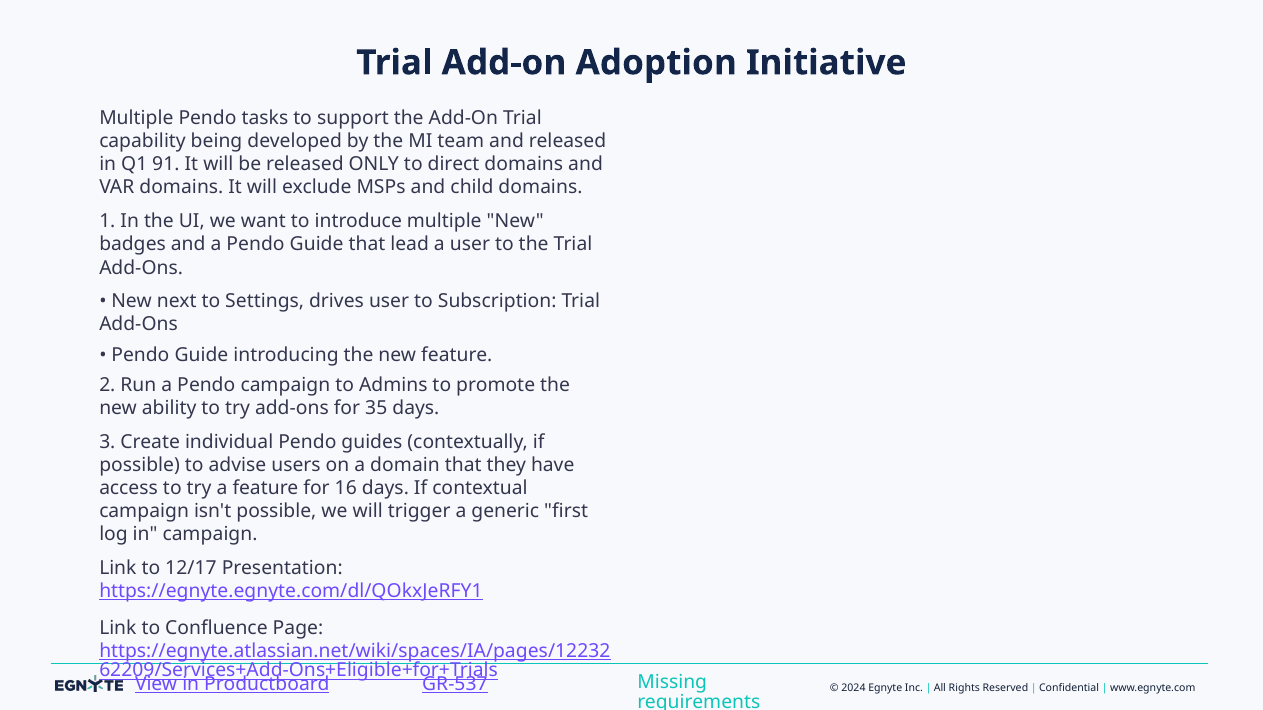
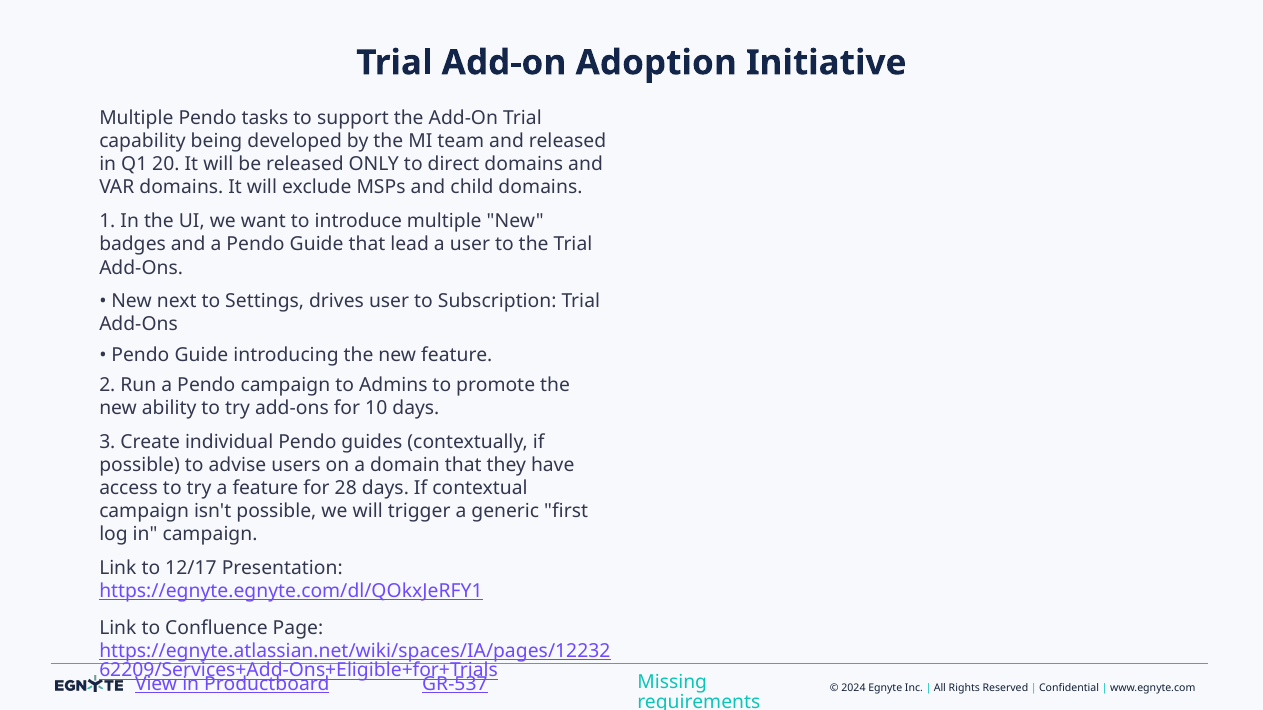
91: 91 -> 20
35: 35 -> 10
16: 16 -> 28
